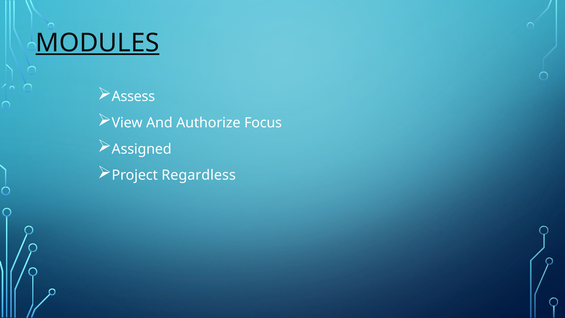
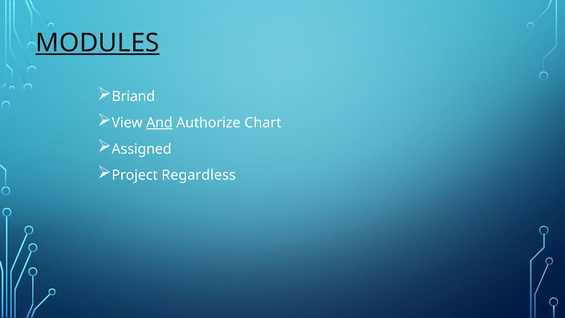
Assess: Assess -> Briand
And underline: none -> present
Focus: Focus -> Chart
